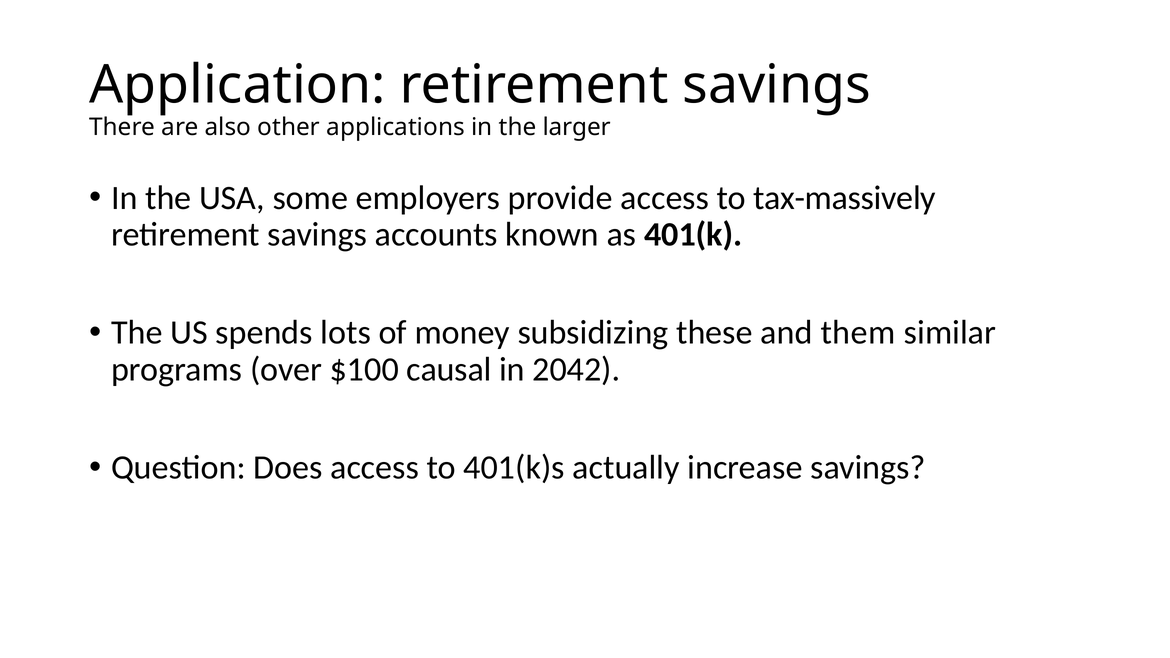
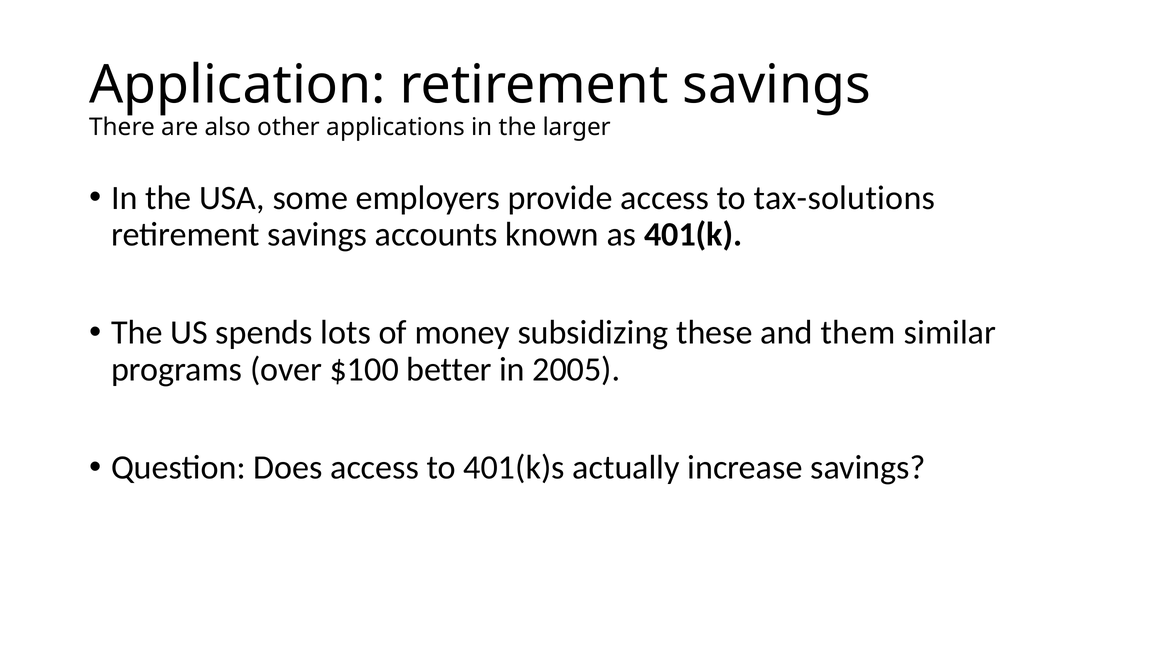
tax-massively: tax-massively -> tax-solutions
causal: causal -> better
2042: 2042 -> 2005
